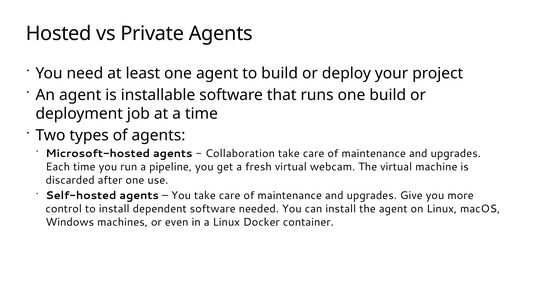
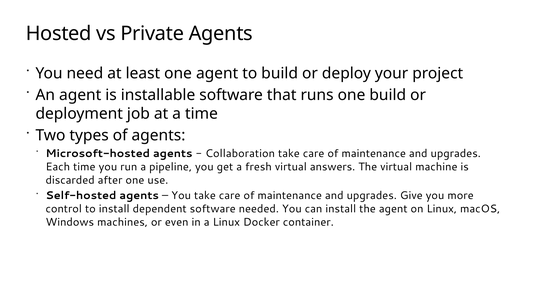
webcam: webcam -> answers
